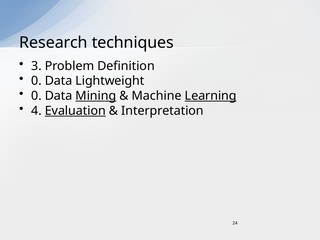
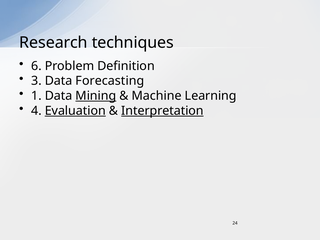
3: 3 -> 6
0 at (36, 81): 0 -> 3
Lightweight: Lightweight -> Forecasting
0 at (36, 96): 0 -> 1
Learning underline: present -> none
Interpretation underline: none -> present
